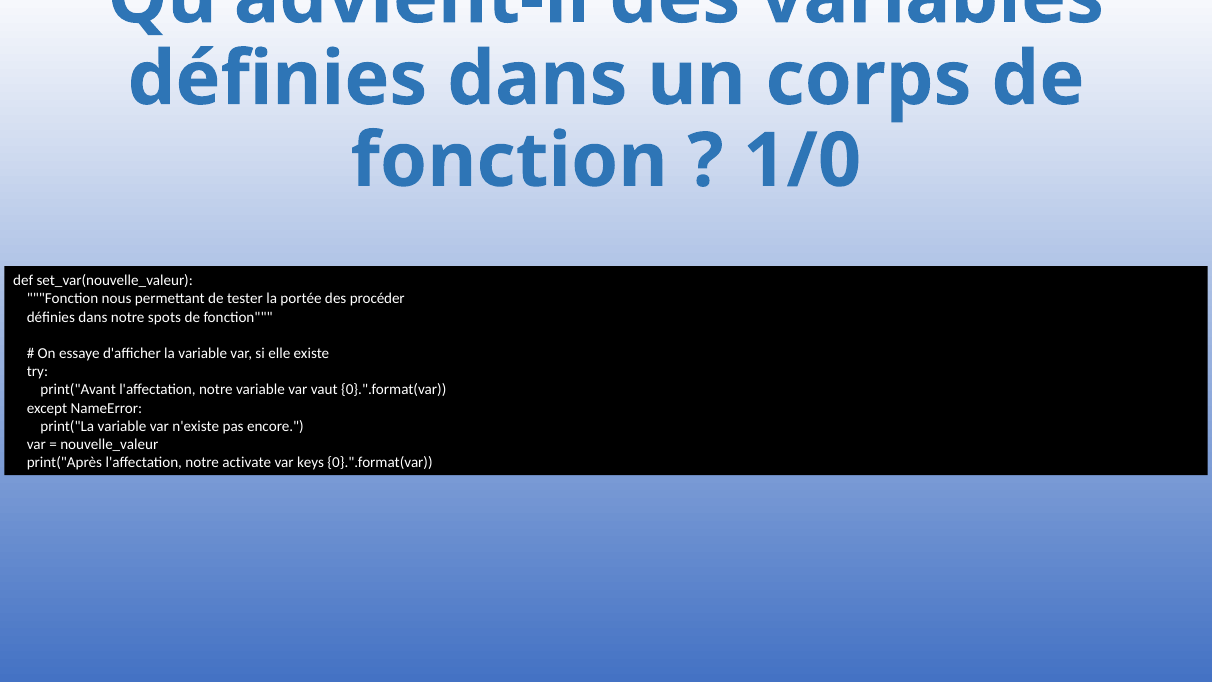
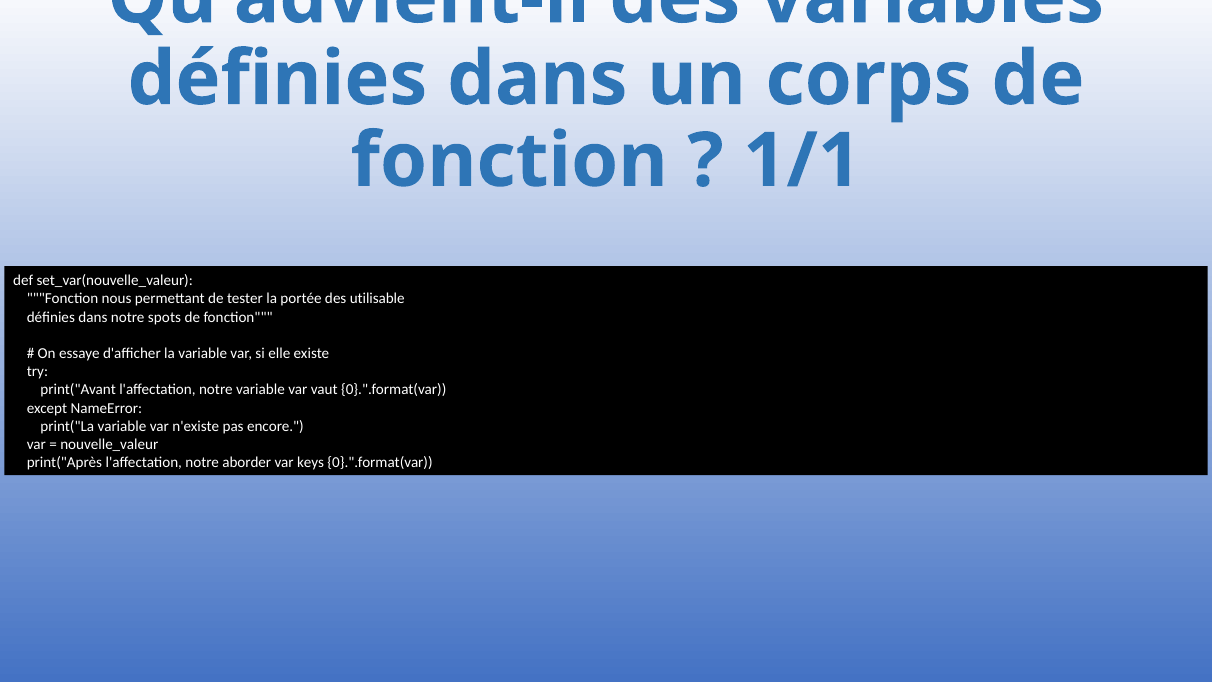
1/0: 1/0 -> 1/1
procéder: procéder -> utilisable
activate: activate -> aborder
